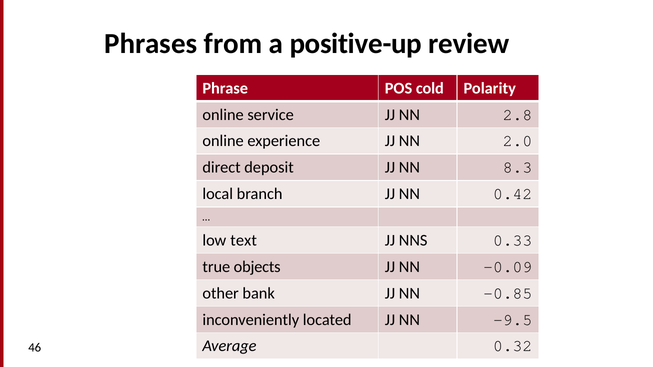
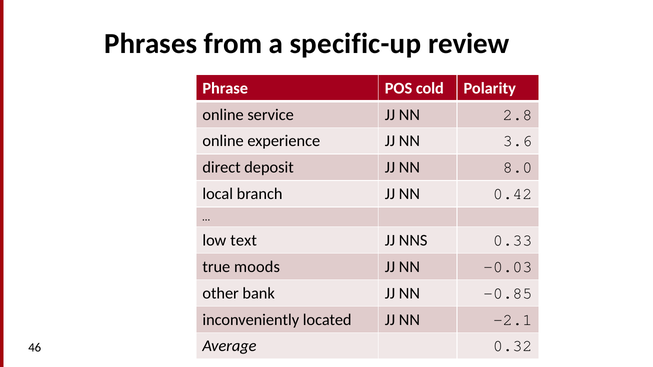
positive-up: positive-up -> specific-up
2.0: 2.0 -> 3.6
8.3: 8.3 -> 8.0
objects: objects -> moods
-0.09: -0.09 -> -0.03
-9.5: -9.5 -> -2.1
